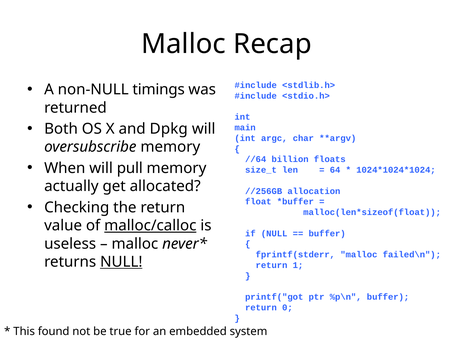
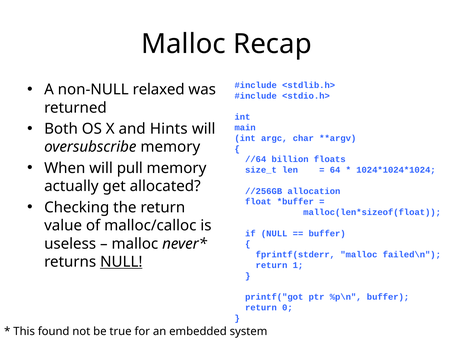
timings: timings -> relaxed
Dpkg: Dpkg -> Hints
malloc/calloc underline: present -> none
